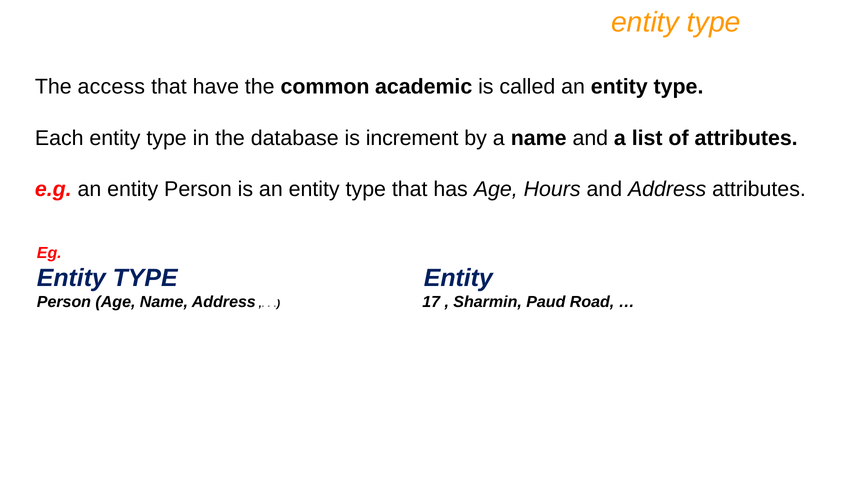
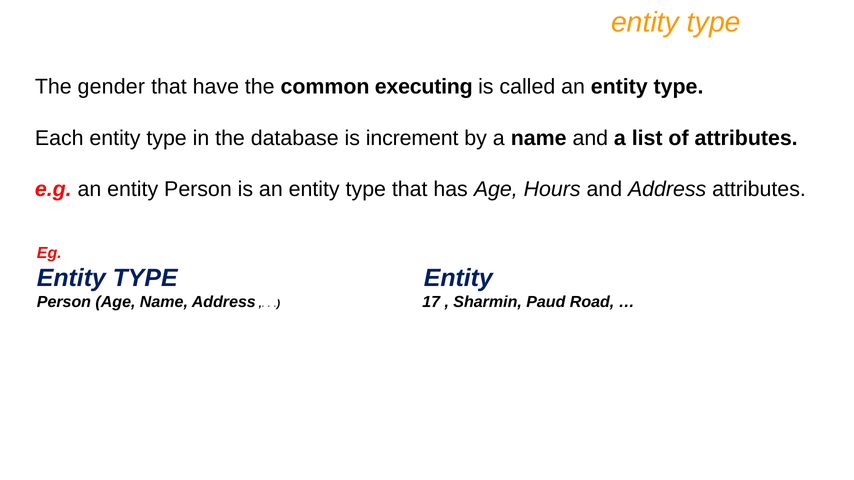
access: access -> gender
academic: academic -> executing
